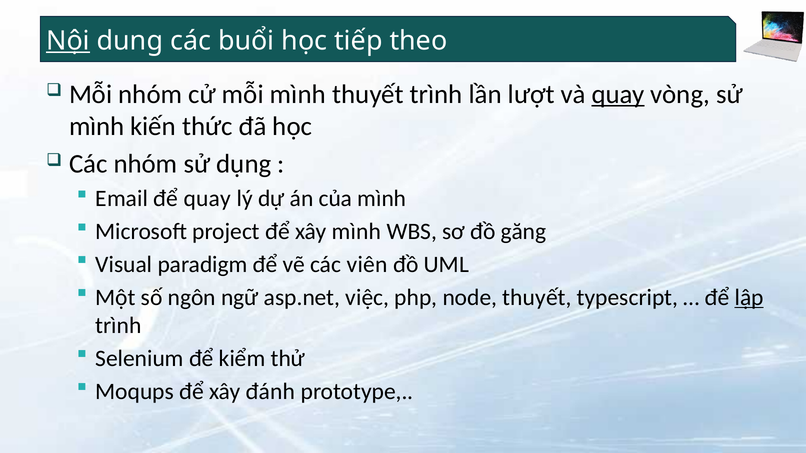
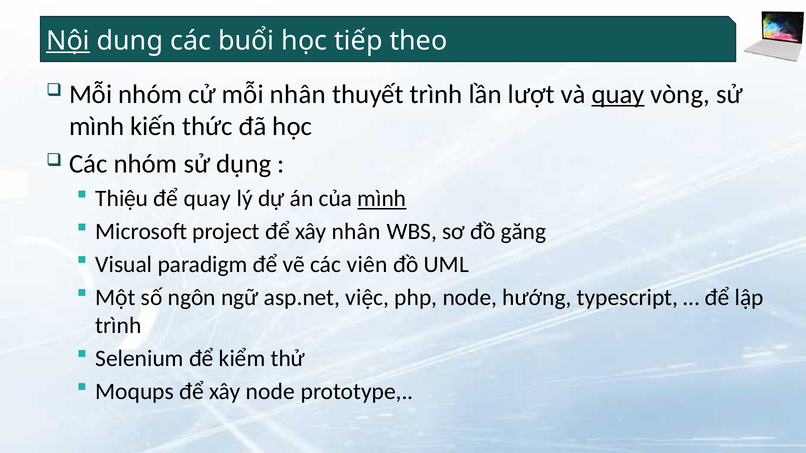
mỗi mình: mình -> nhân
Email: Email -> Thiệu
mình at (382, 199) underline: none -> present
xây mình: mình -> nhân
node thuyết: thuyết -> hướng
lập underline: present -> none
xây đánh: đánh -> node
